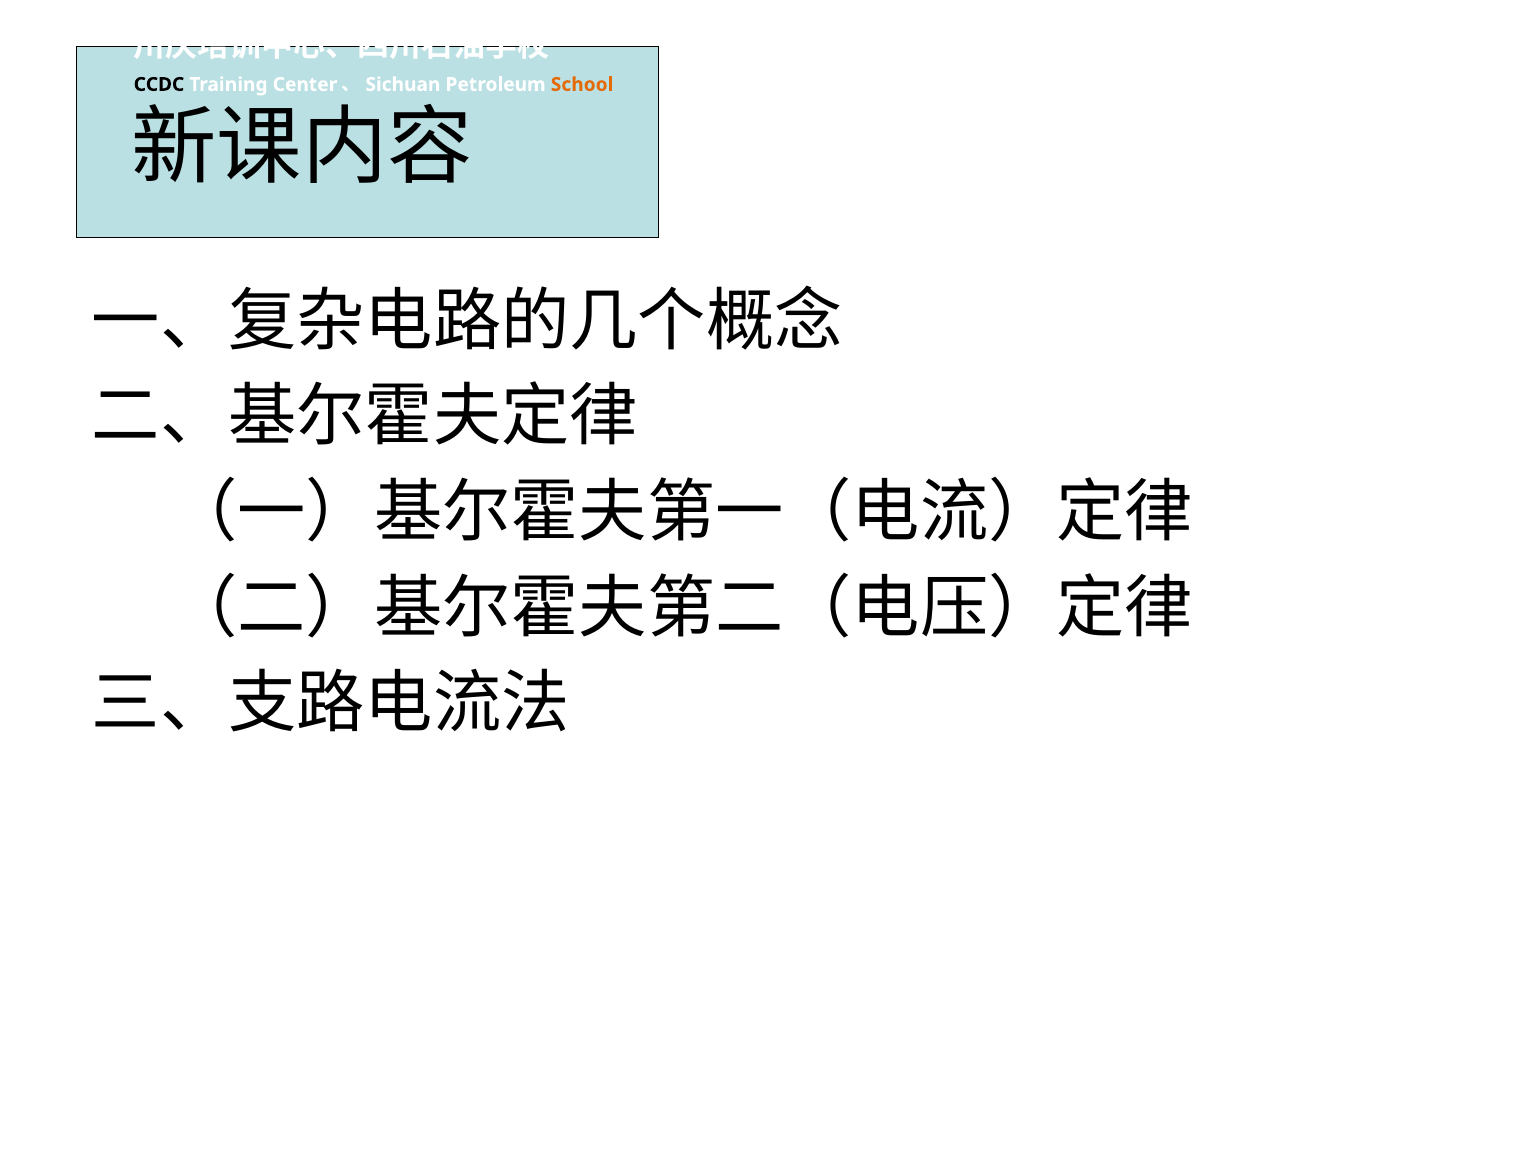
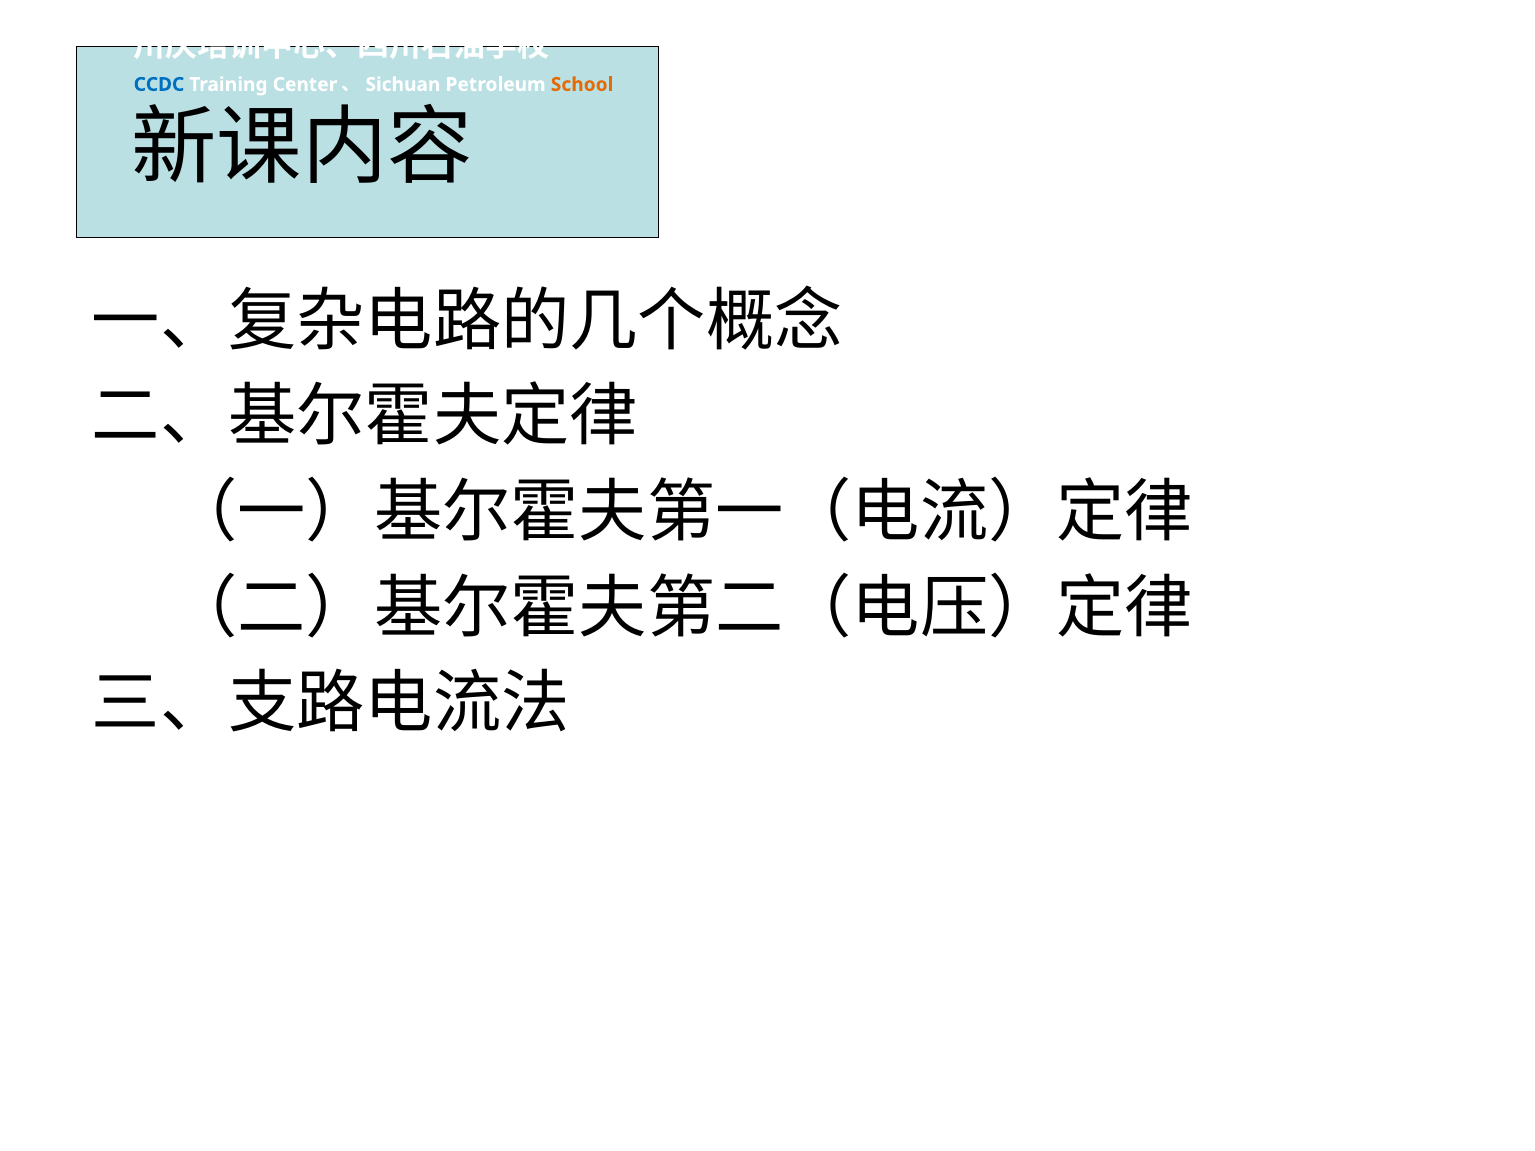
CCDC colour: black -> blue
